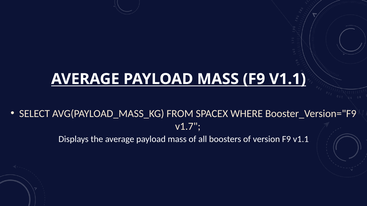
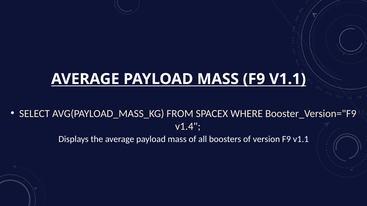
v1.7: v1.7 -> v1.4
